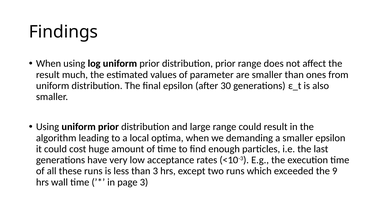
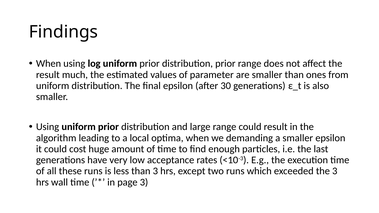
the 9: 9 -> 3
